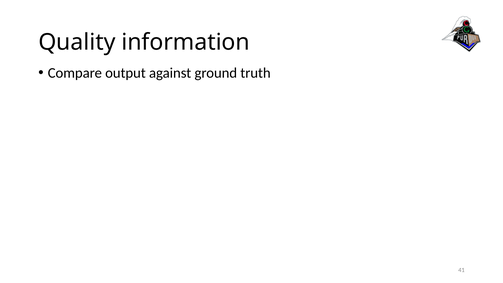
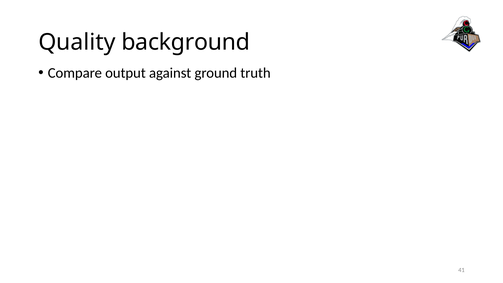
information: information -> background
